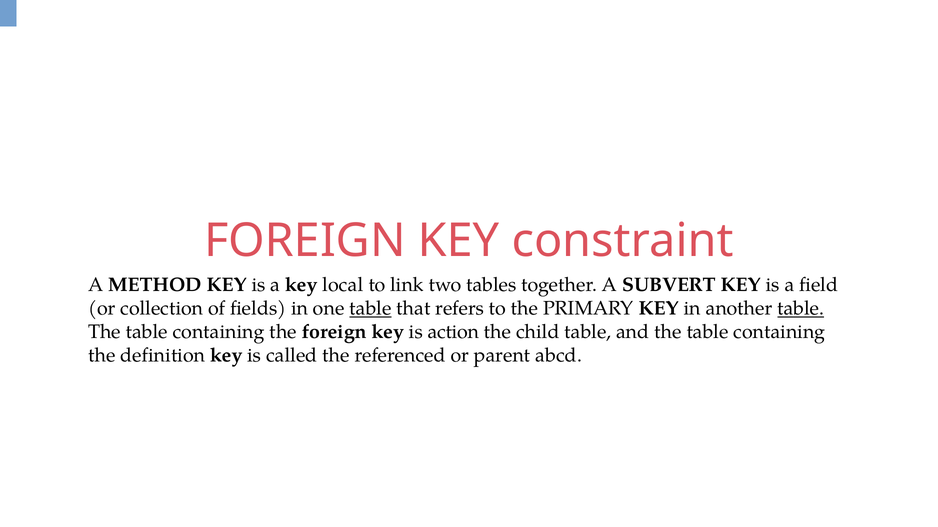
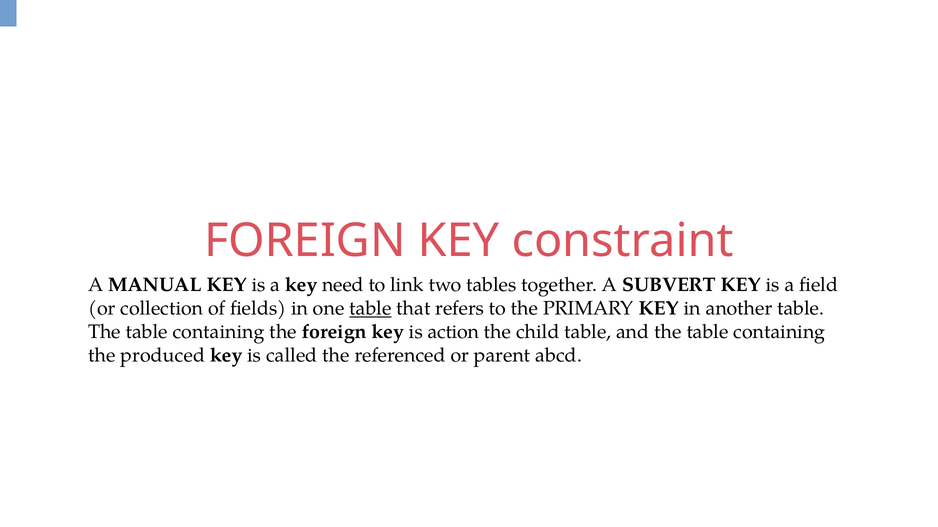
METHOD: METHOD -> MANUAL
local: local -> need
table at (801, 309) underline: present -> none
definition: definition -> produced
